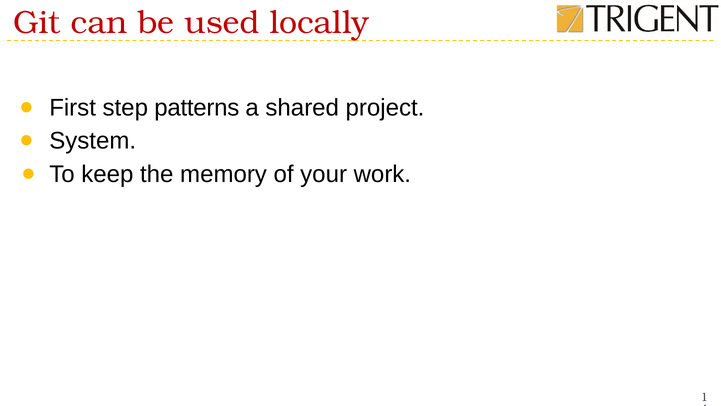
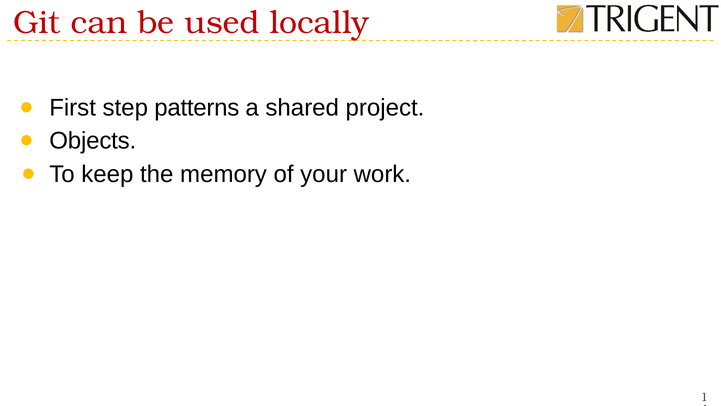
System: System -> Objects
